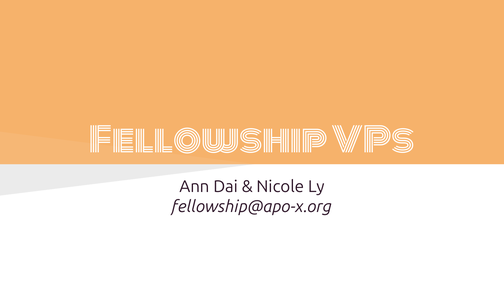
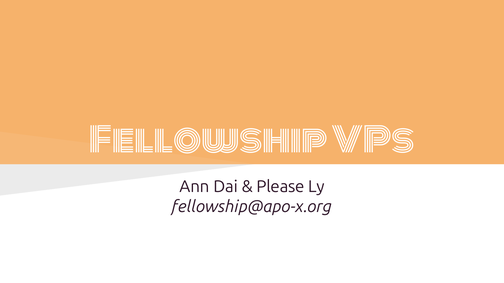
Nicole: Nicole -> Please
